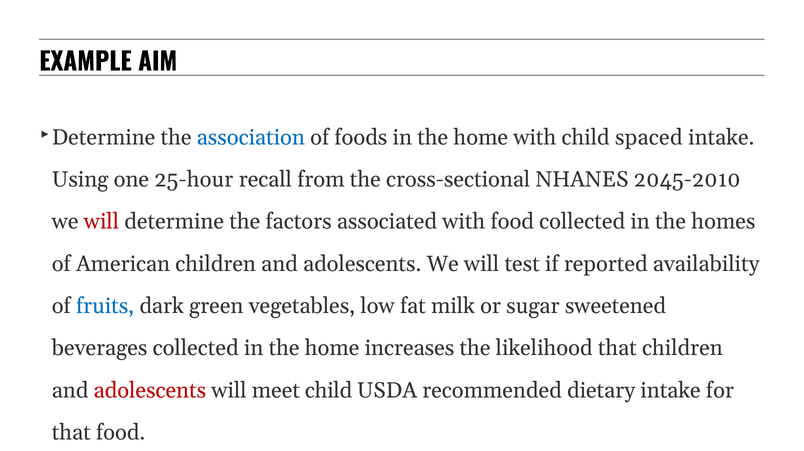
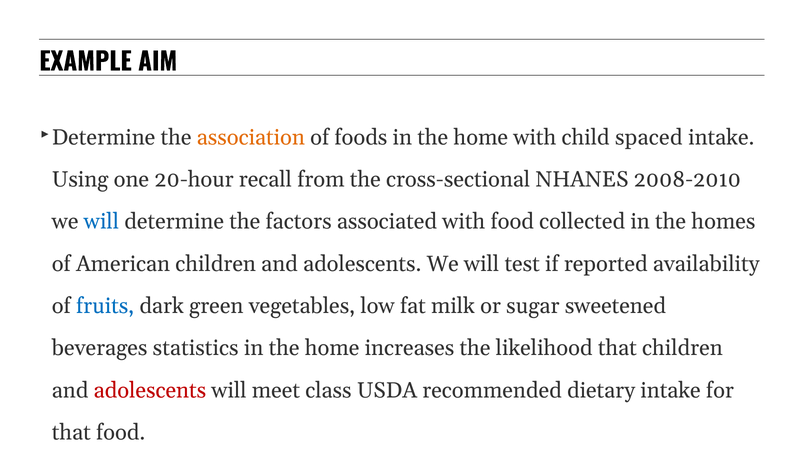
association colour: blue -> orange
25-hour: 25-hour -> 20-hour
2045-2010: 2045-2010 -> 2008-2010
will at (101, 222) colour: red -> blue
beverages collected: collected -> statistics
meet child: child -> class
